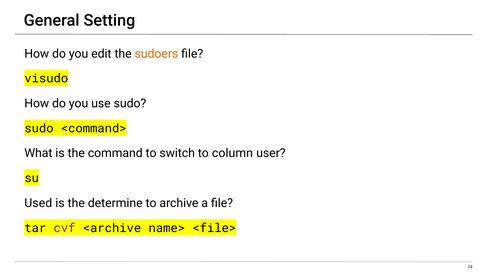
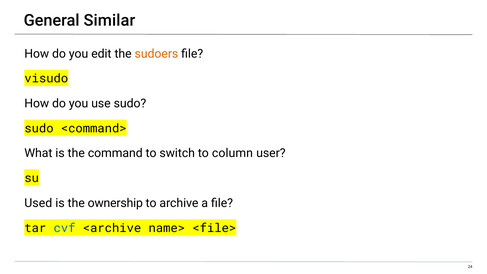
Setting: Setting -> Similar
determine: determine -> ownership
cvf colour: purple -> blue
